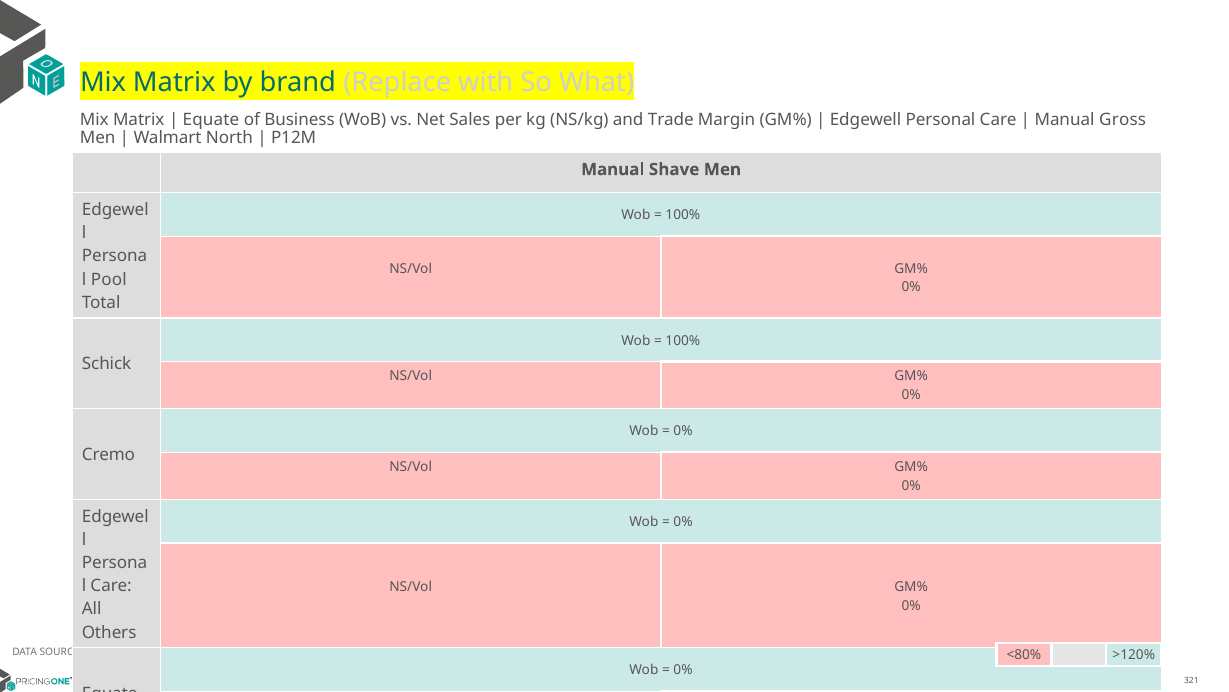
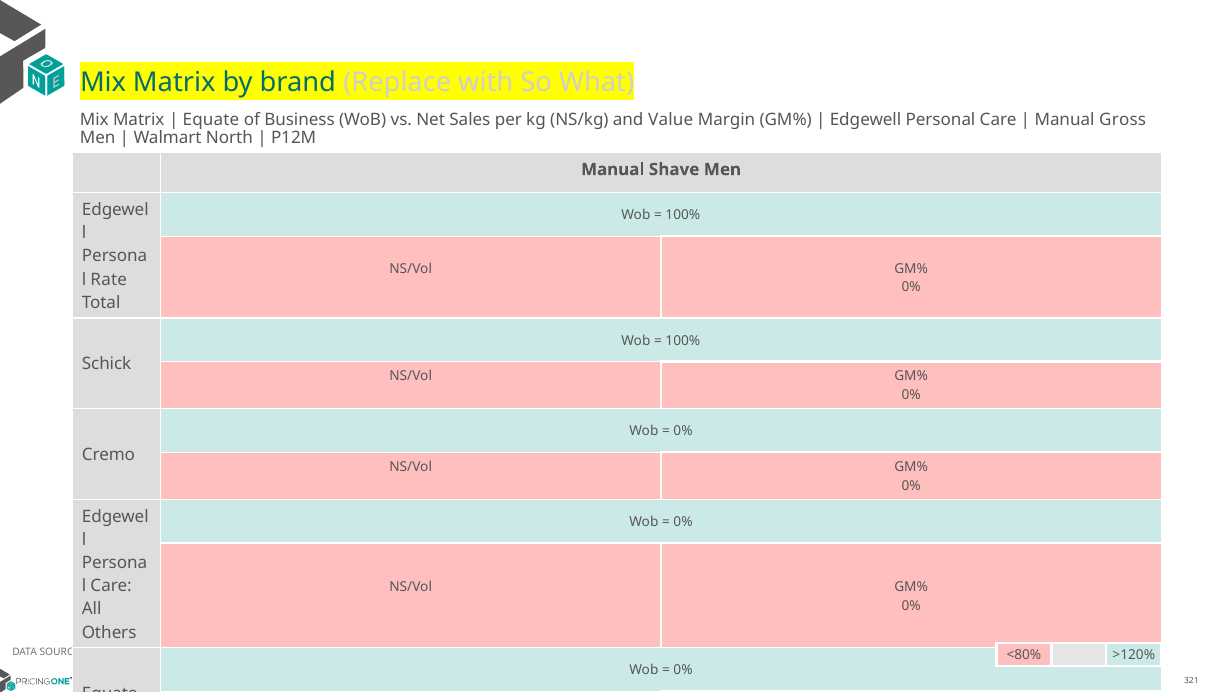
Trade: Trade -> Value
Pool: Pool -> Rate
